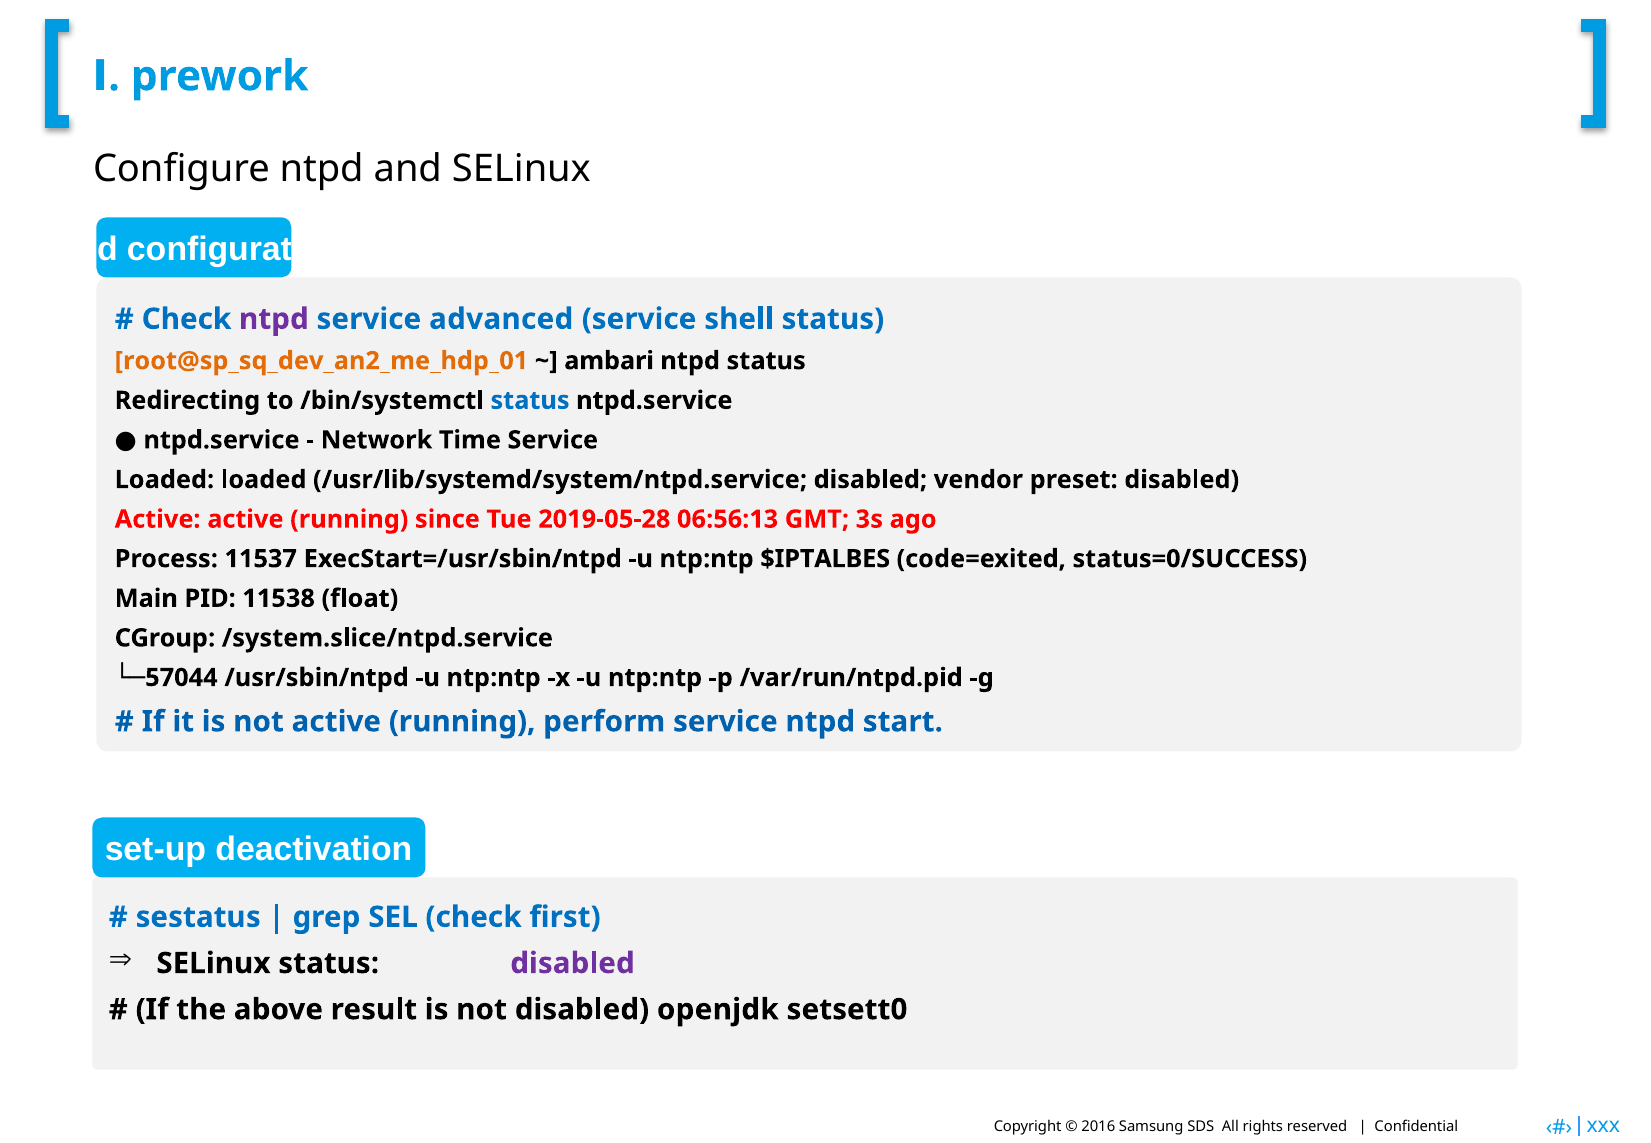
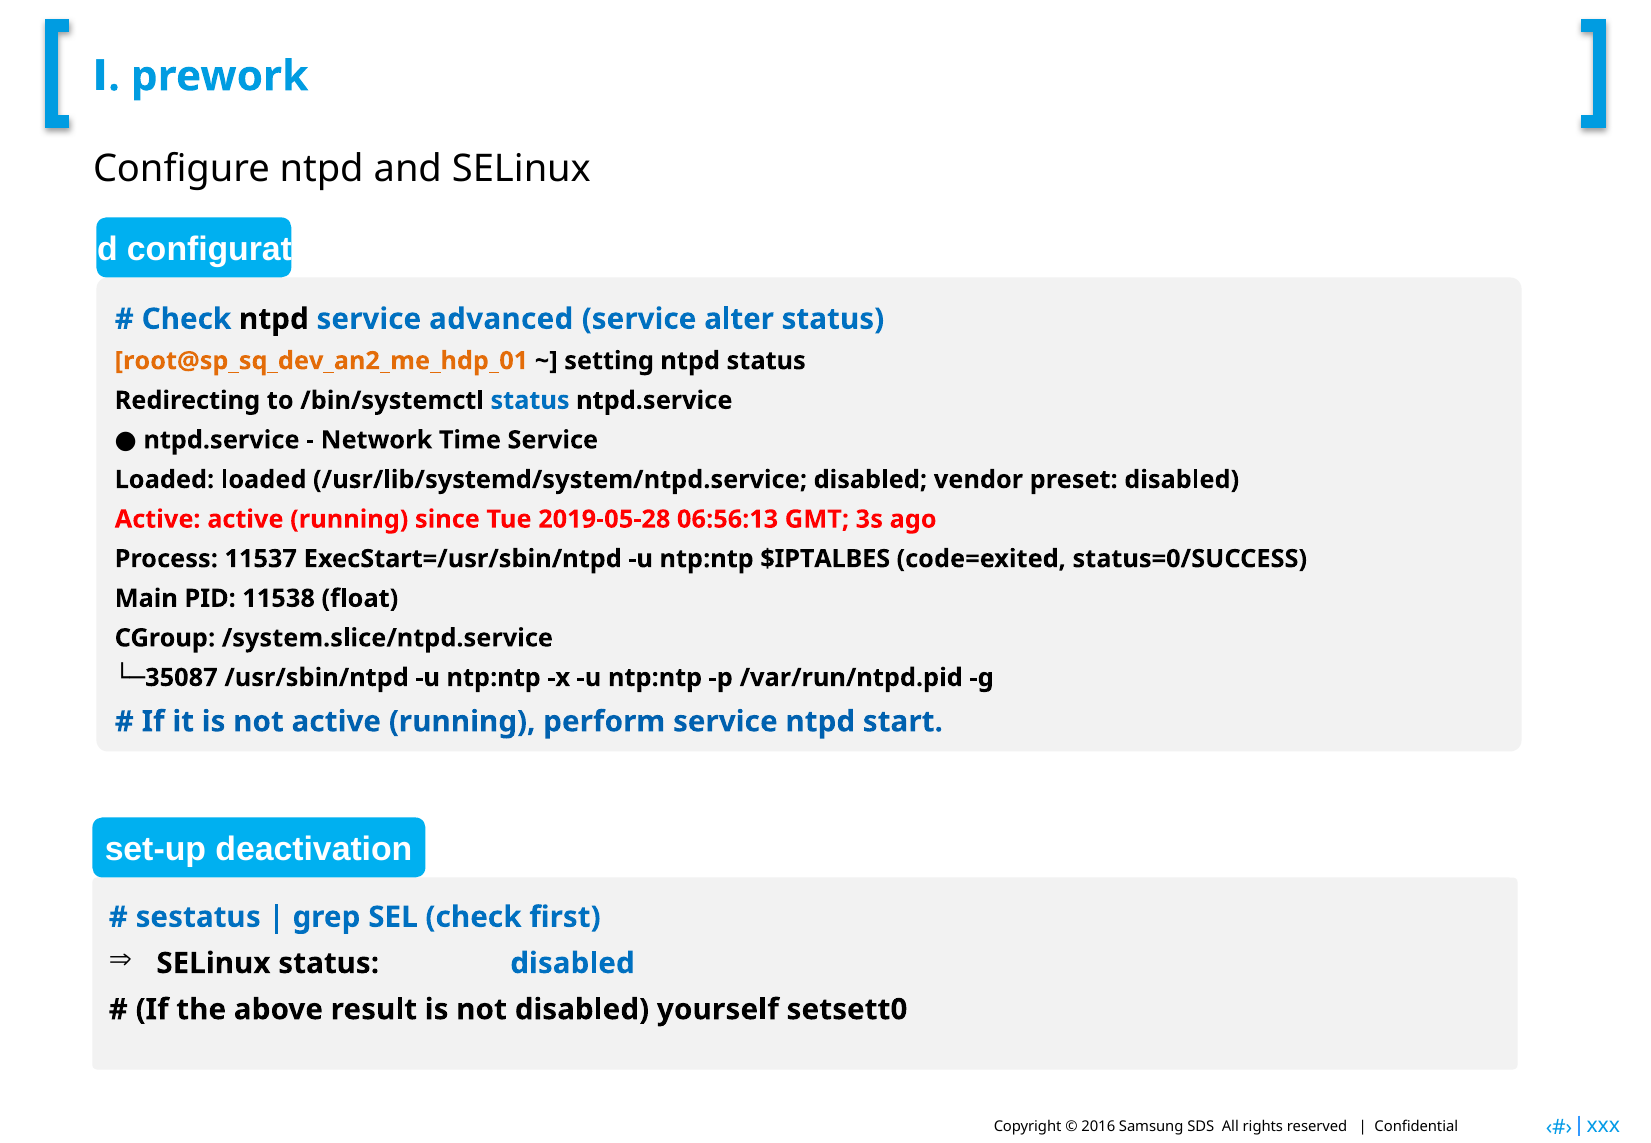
ntpd at (274, 319) colour: purple -> black
shell: shell -> alter
ambari: ambari -> setting
57044: 57044 -> 35087
disabled at (572, 963) colour: purple -> blue
openjdk: openjdk -> yourself
